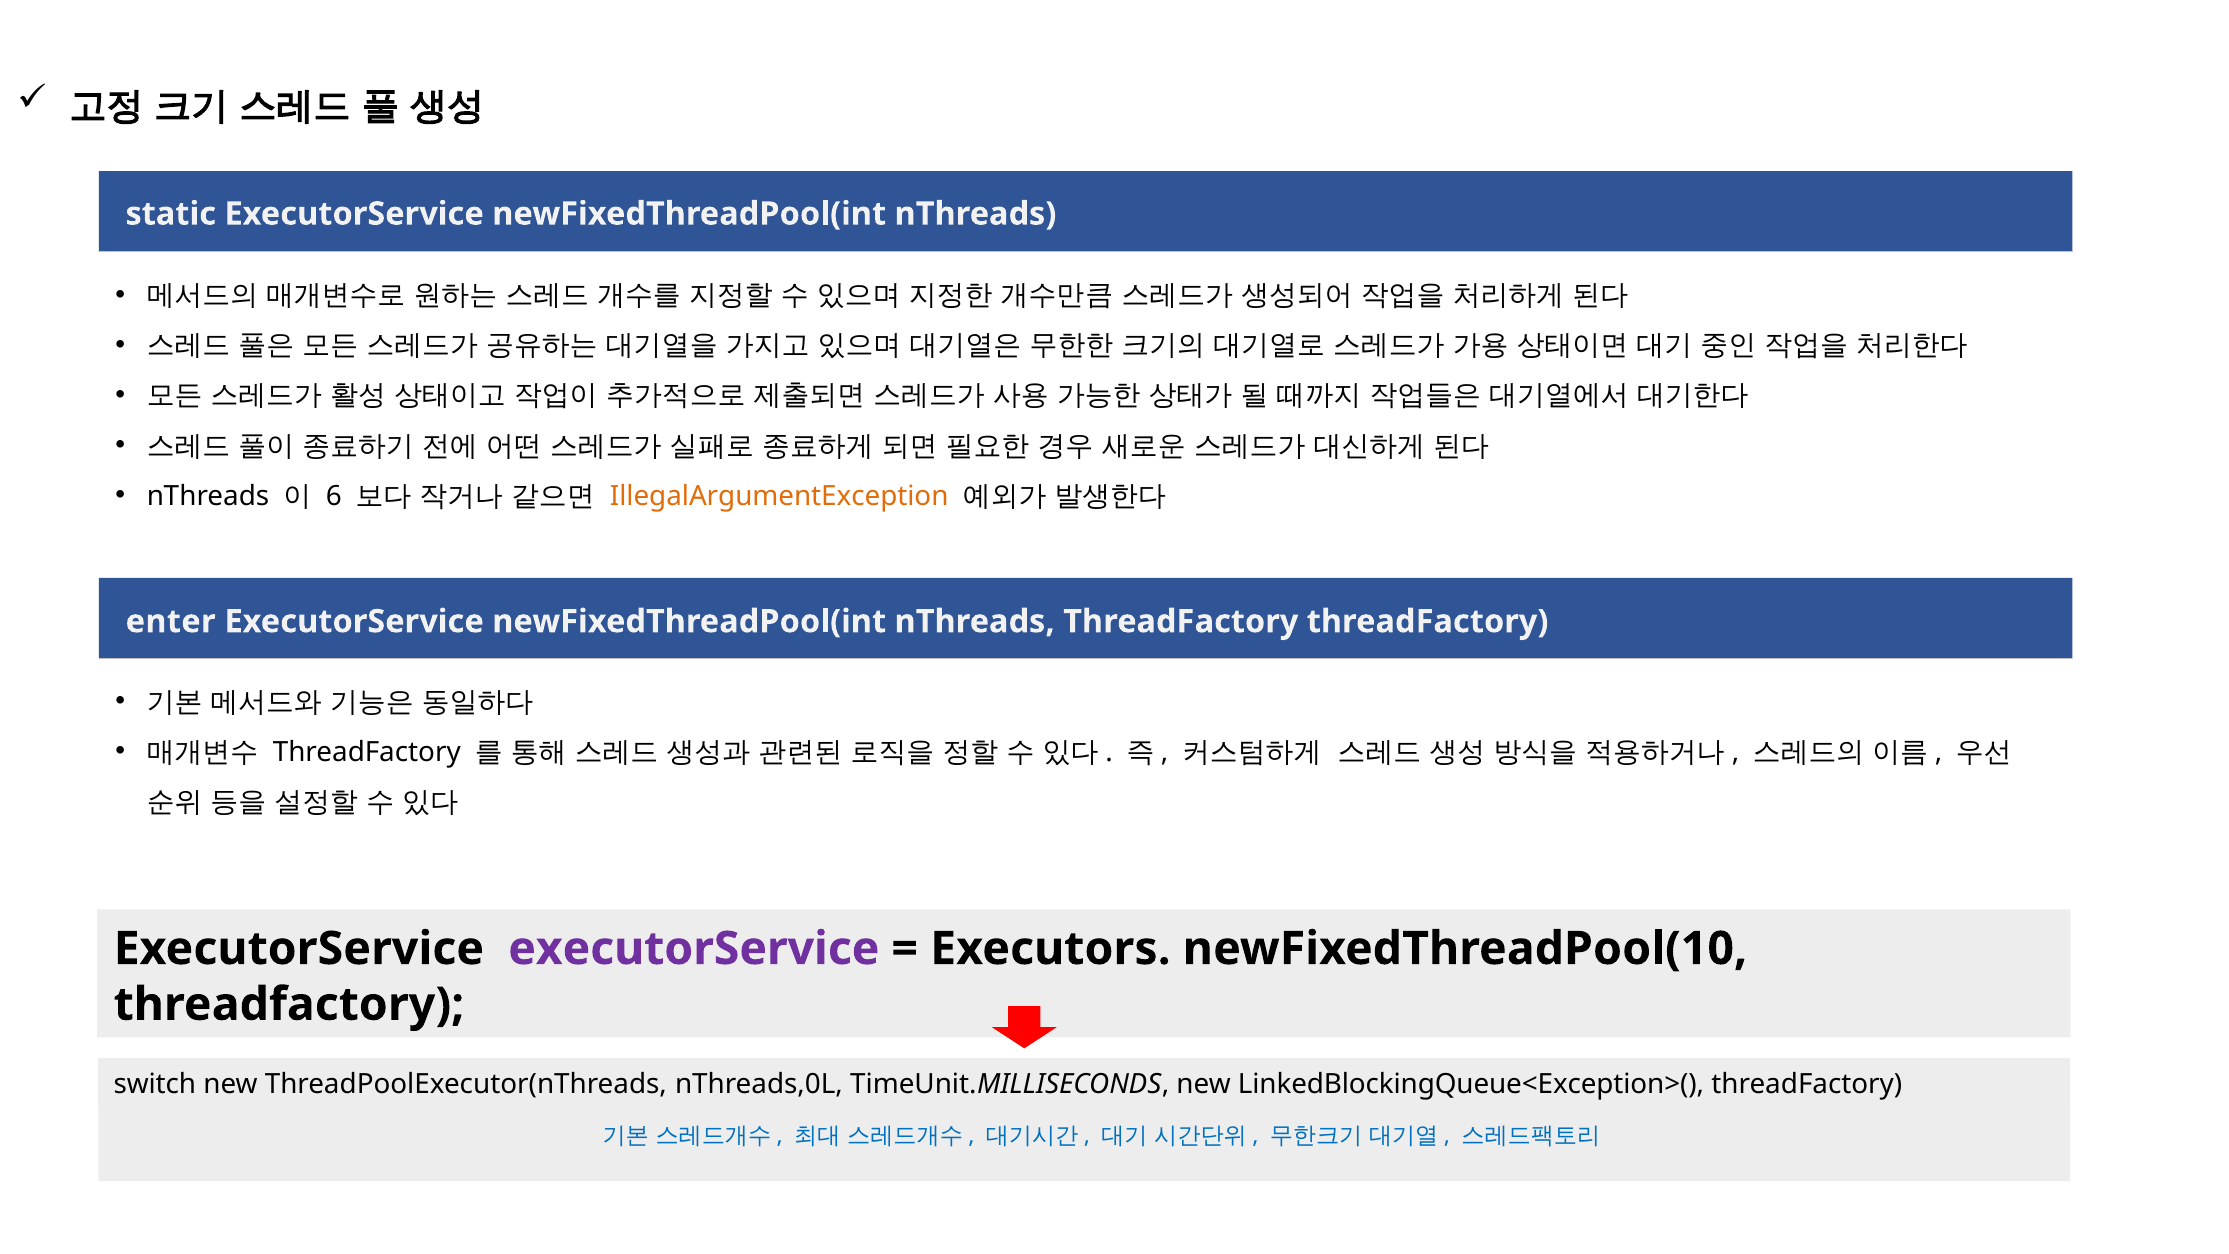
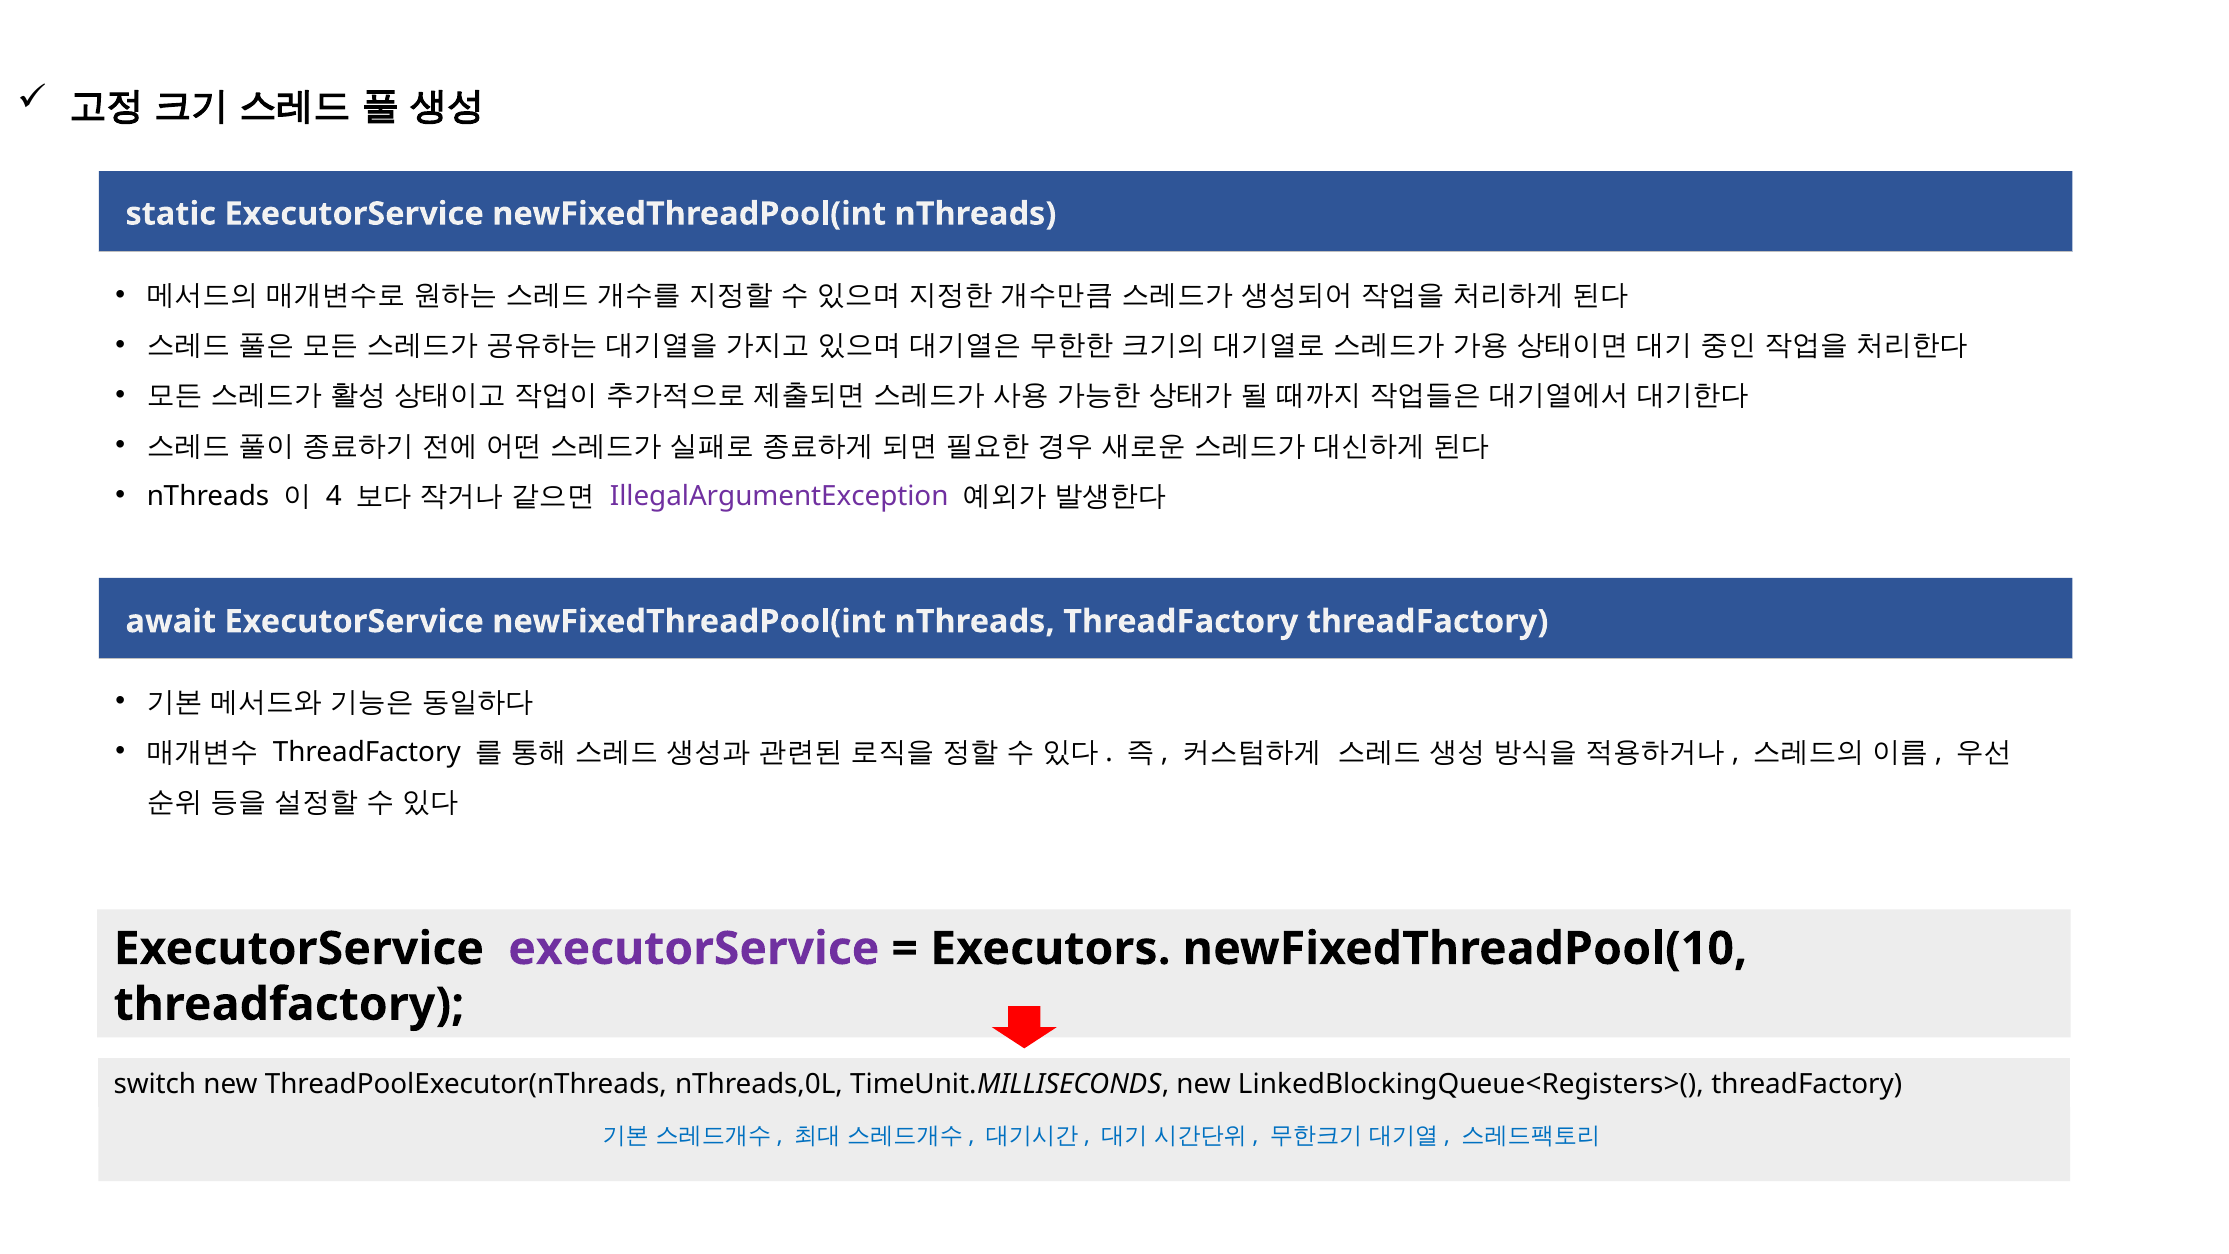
6: 6 -> 4
IllegalArgumentException colour: orange -> purple
enter: enter -> await
LinkedBlockingQueue<Exception>(: LinkedBlockingQueue<Exception>( -> LinkedBlockingQueue<Registers>(
